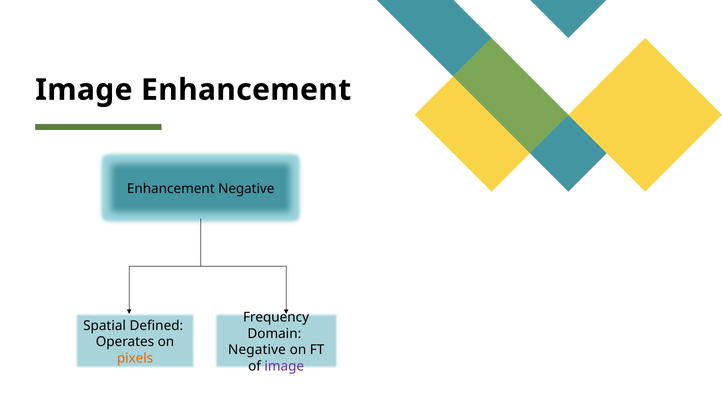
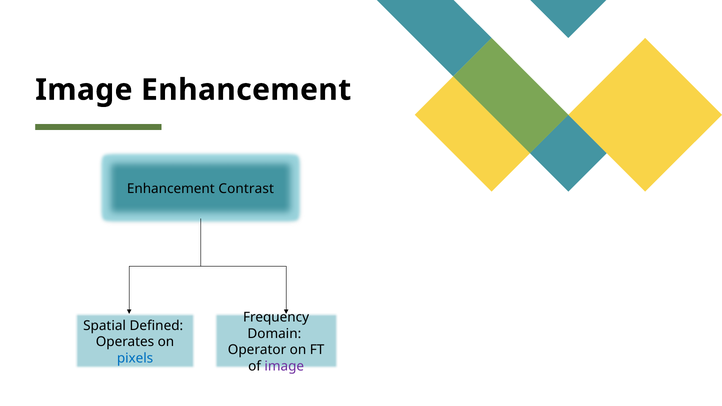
Enhancement Negative: Negative -> Contrast
Negative at (257, 350): Negative -> Operator
pixels colour: orange -> blue
